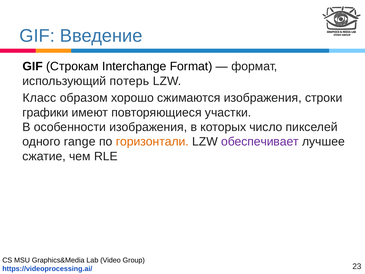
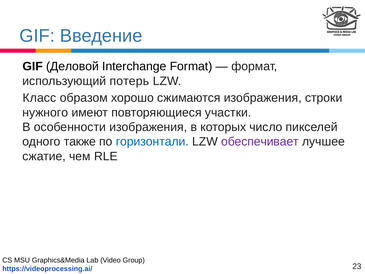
Строкам: Строкам -> Деловой
графики: графики -> нужного
range: range -> также
горизонтали colour: orange -> blue
